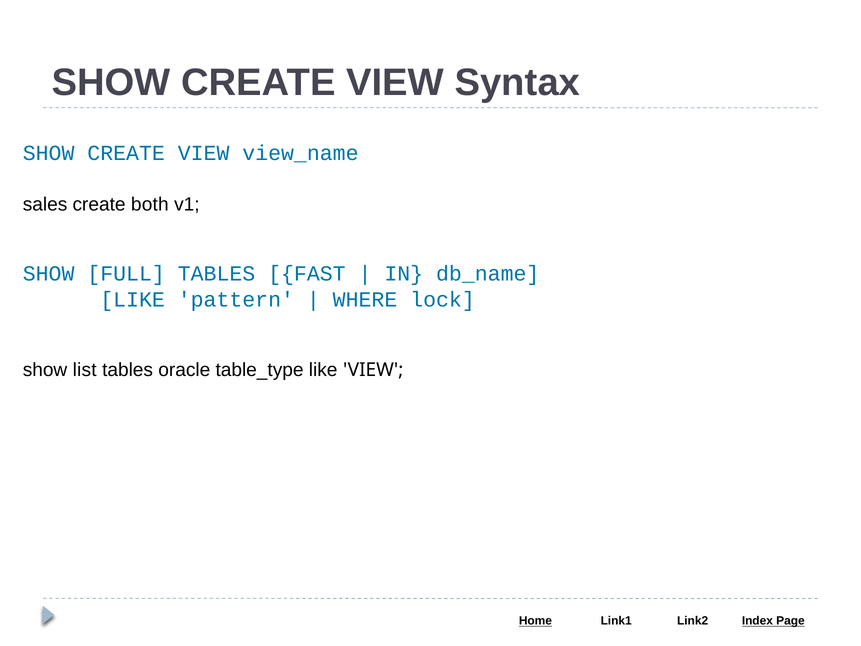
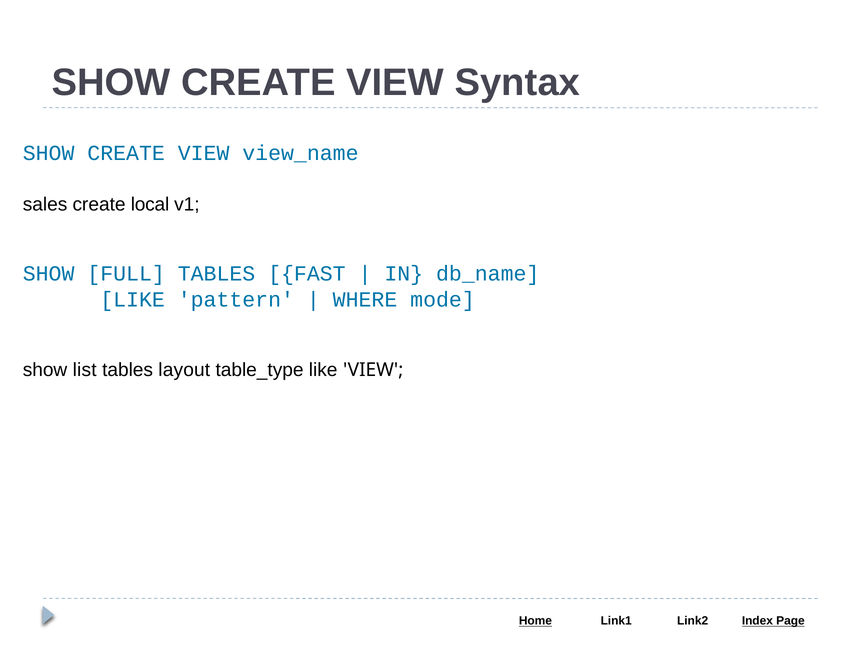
both: both -> local
lock: lock -> mode
oracle: oracle -> layout
